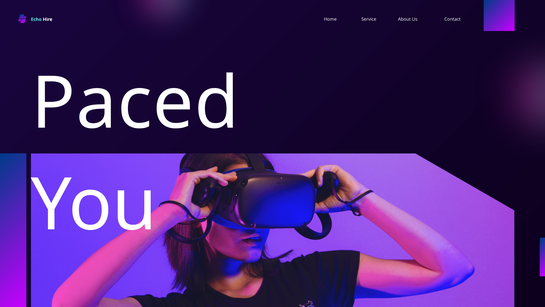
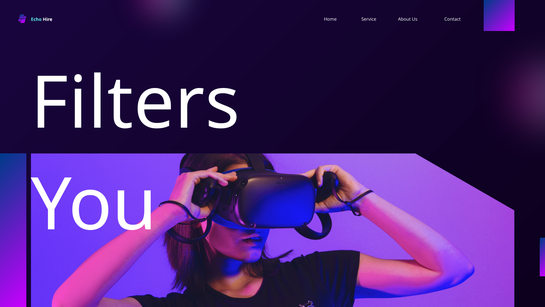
Paced: Paced -> Filters
